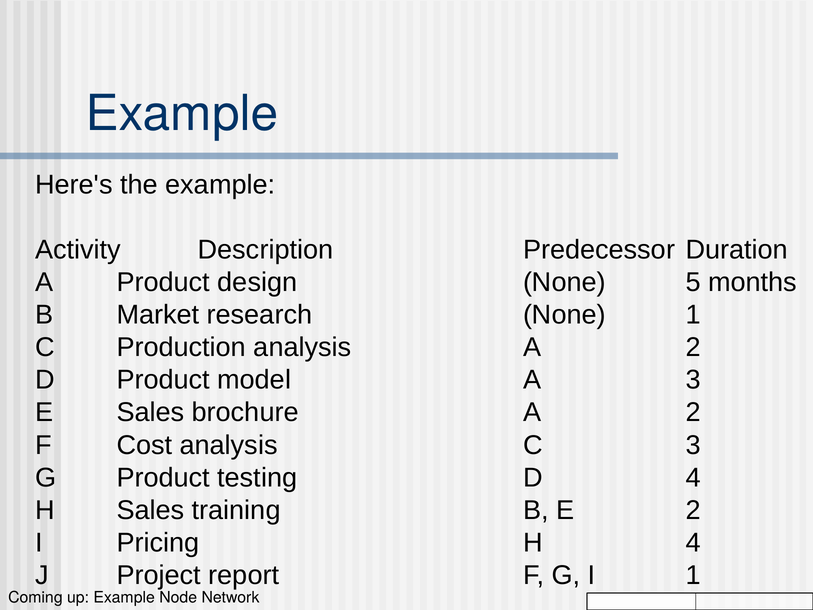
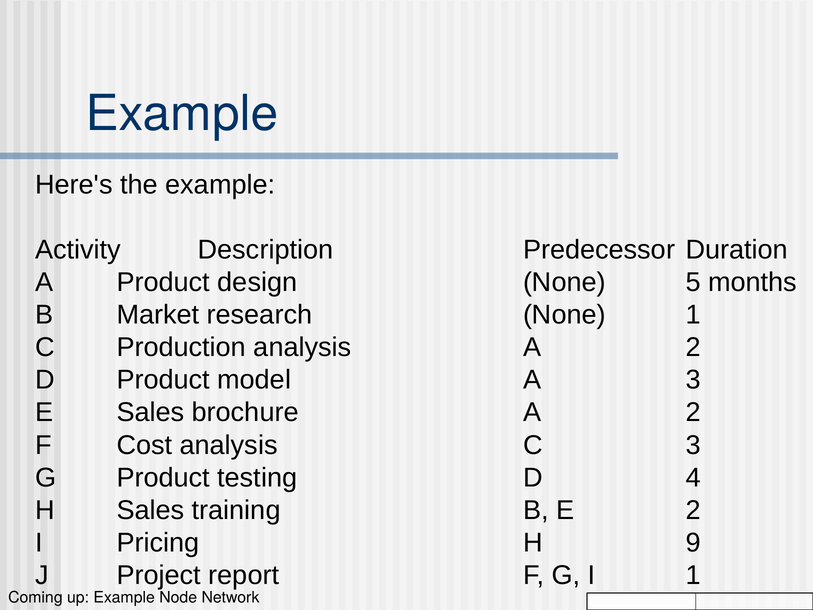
H 4: 4 -> 9
